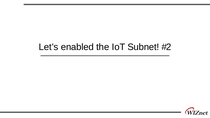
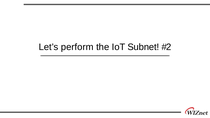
enabled: enabled -> perform
